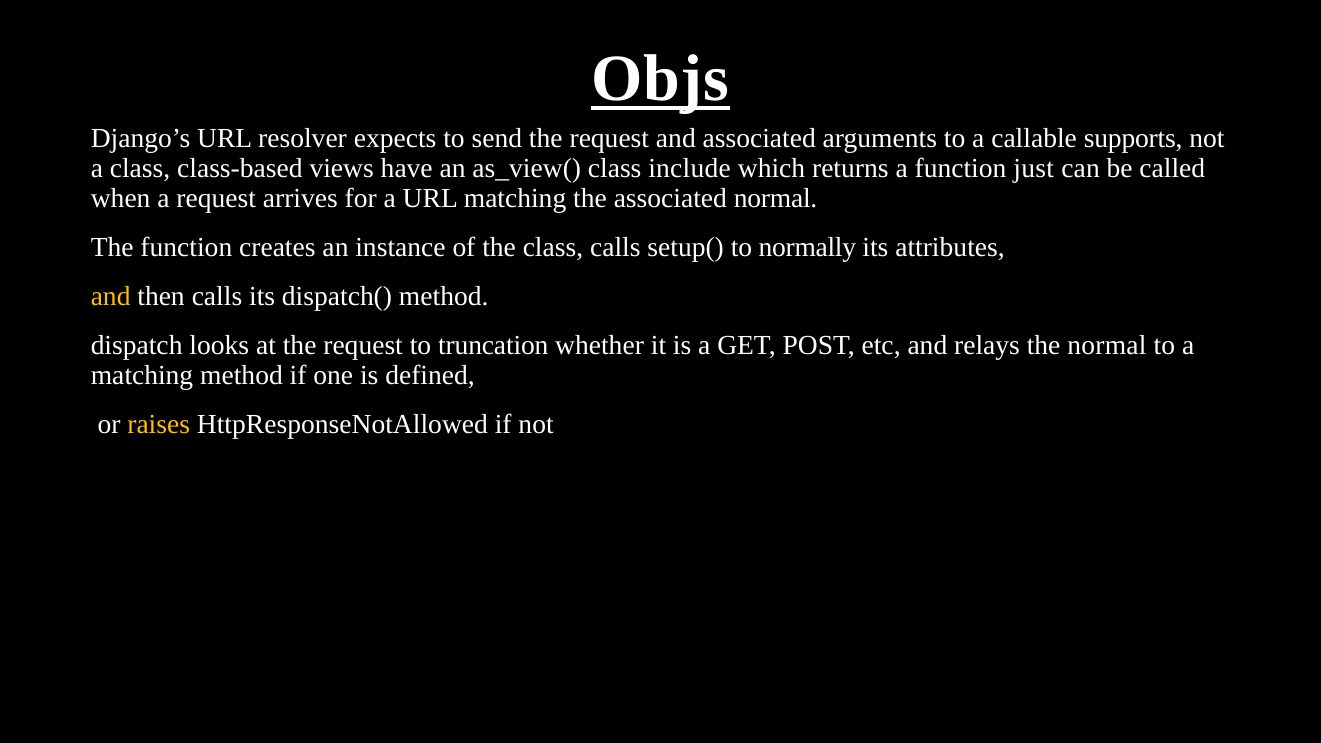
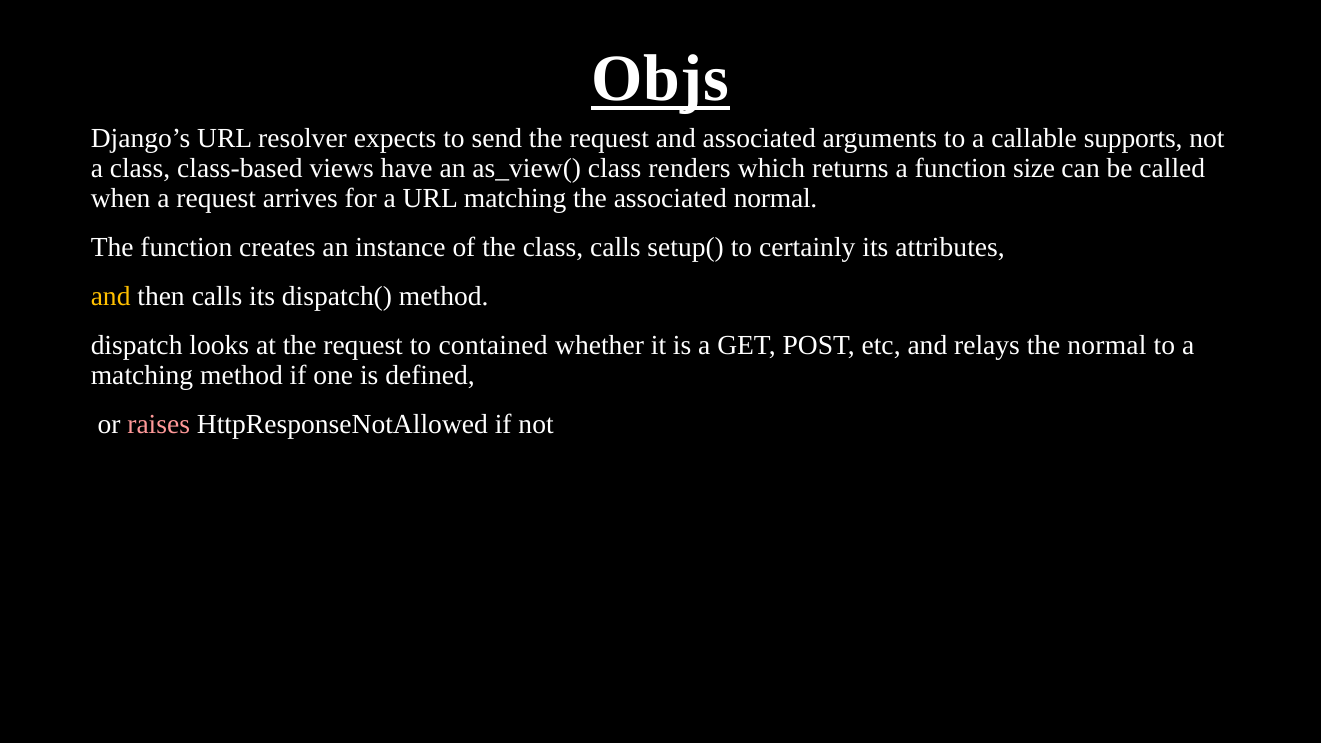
include: include -> renders
just: just -> size
normally: normally -> certainly
truncation: truncation -> contained
raises colour: yellow -> pink
